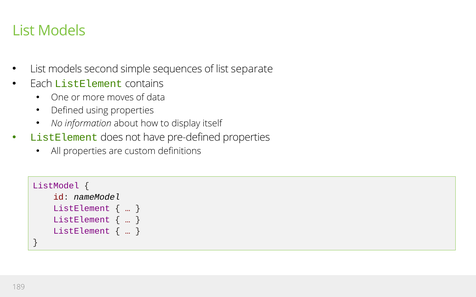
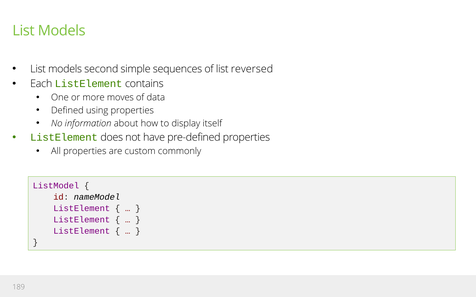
separate: separate -> reversed
definitions: definitions -> commonly
